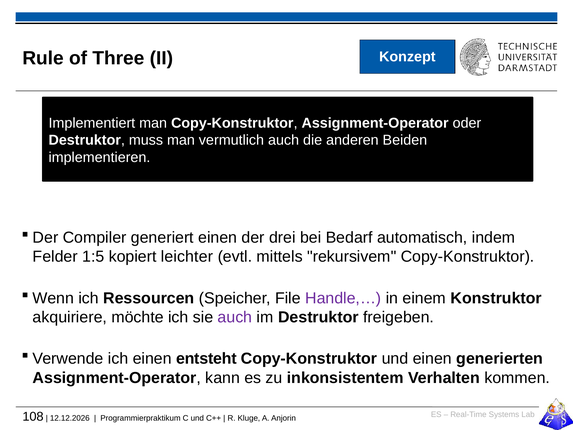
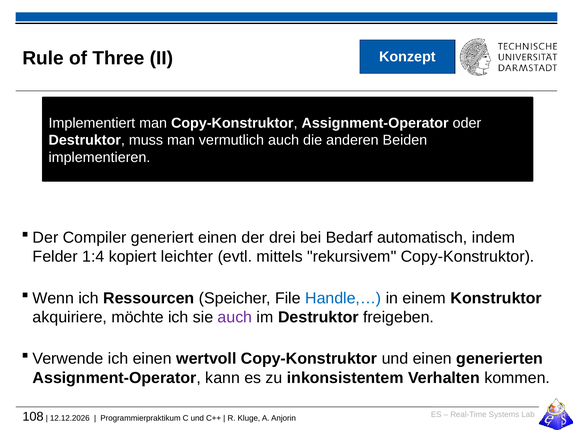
1:5: 1:5 -> 1:4
Handle,… colour: purple -> blue
entsteht: entsteht -> wertvoll
